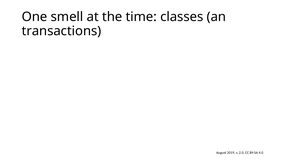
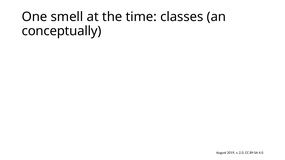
transactions: transactions -> conceptually
